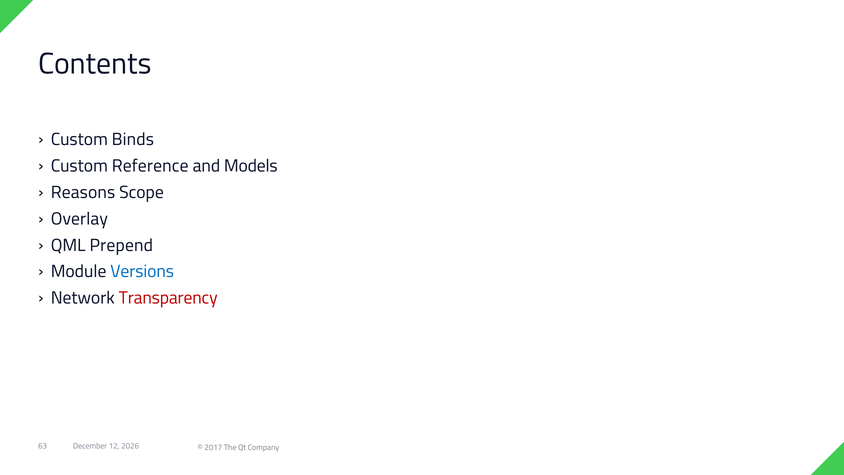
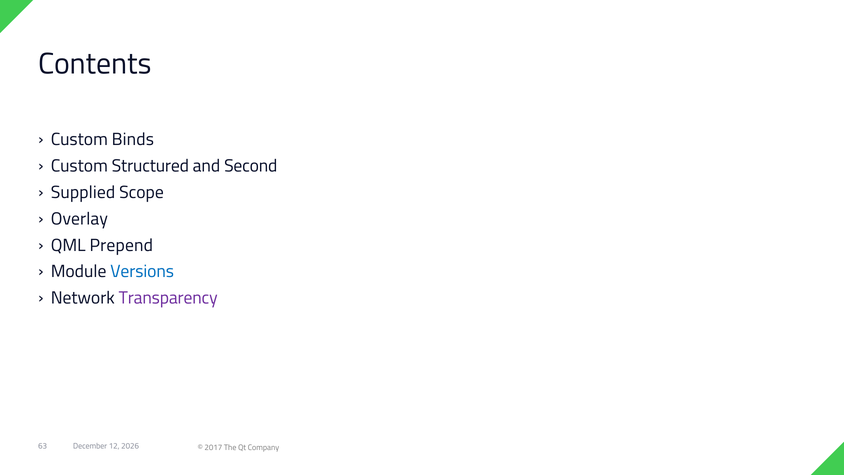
Reference: Reference -> Structured
Models: Models -> Second
Reasons: Reasons -> Supplied
Transparency colour: red -> purple
